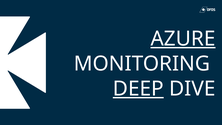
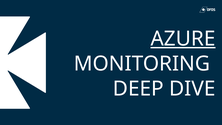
DEEP underline: present -> none
